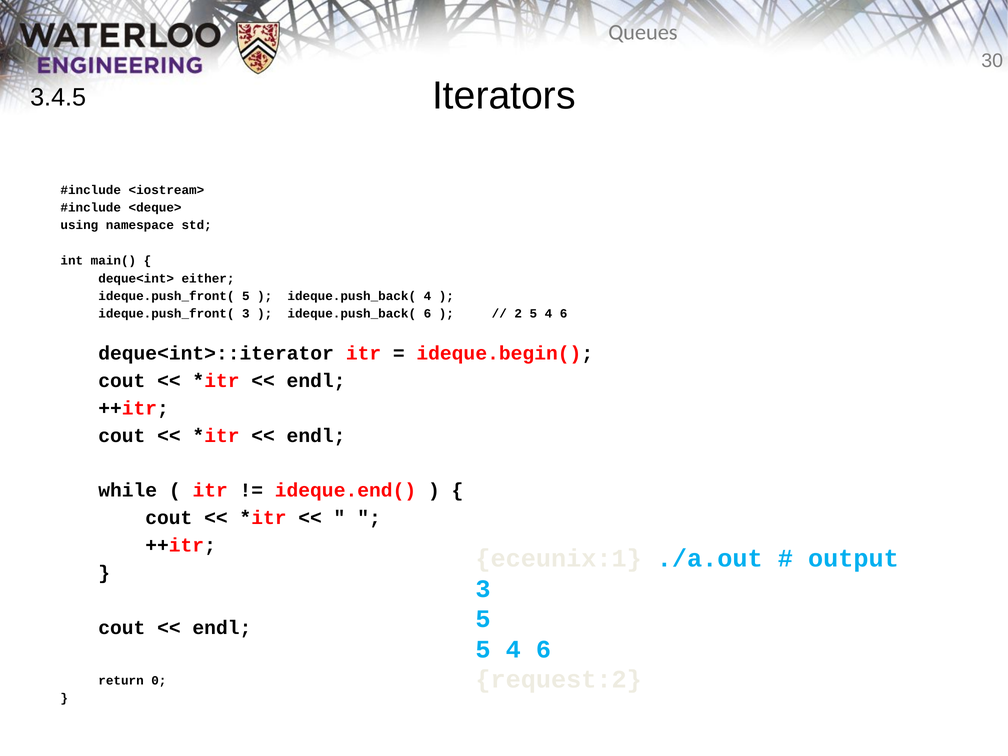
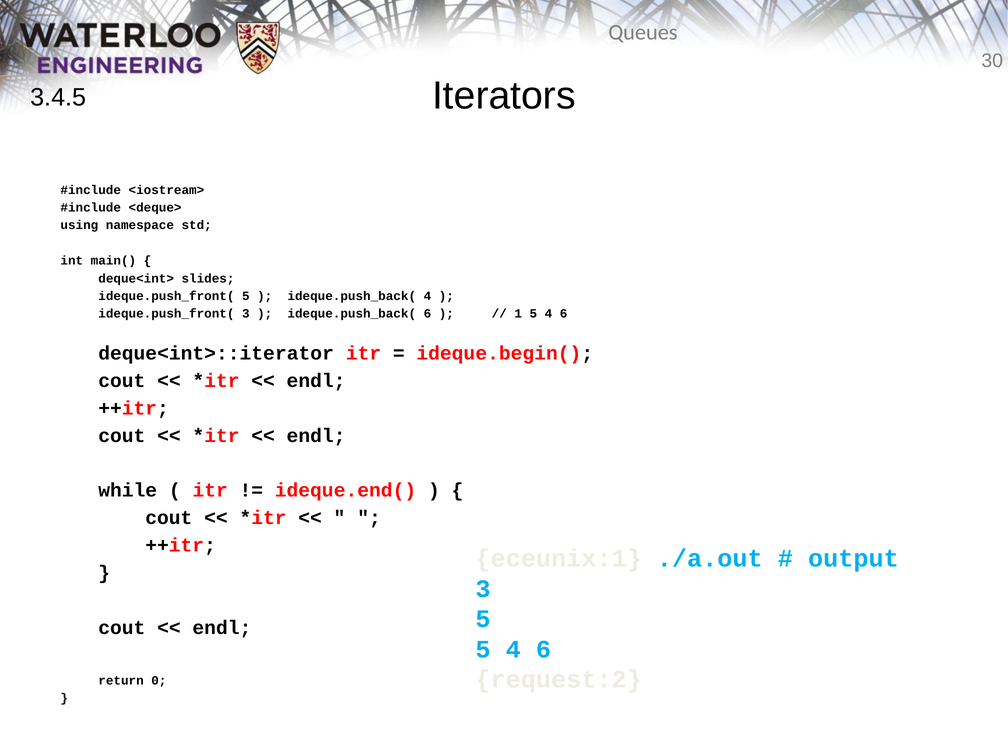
either: either -> slides
2: 2 -> 1
